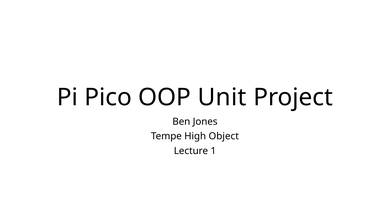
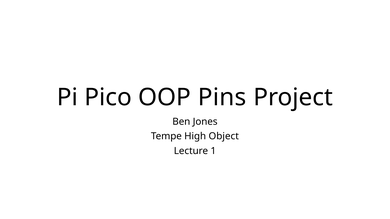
Unit: Unit -> Pins
